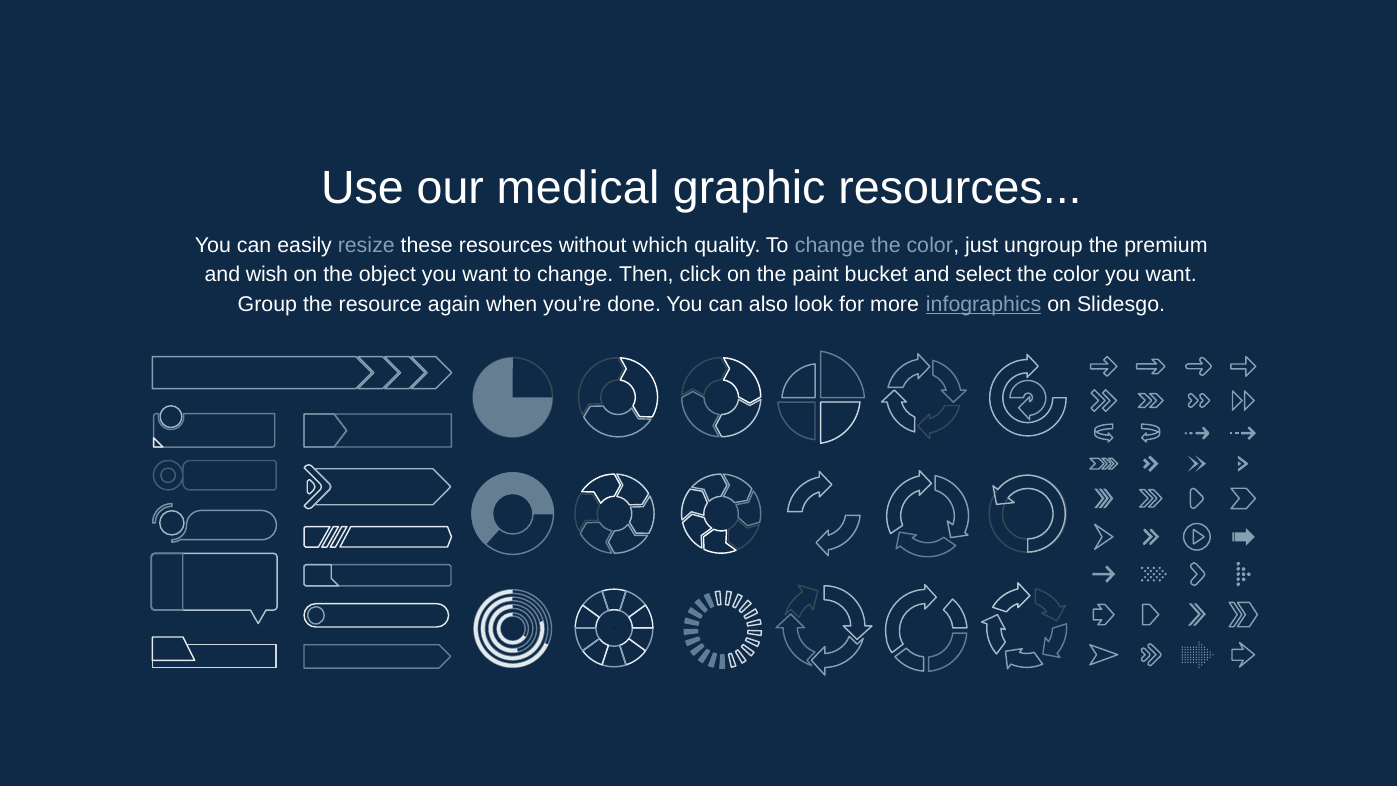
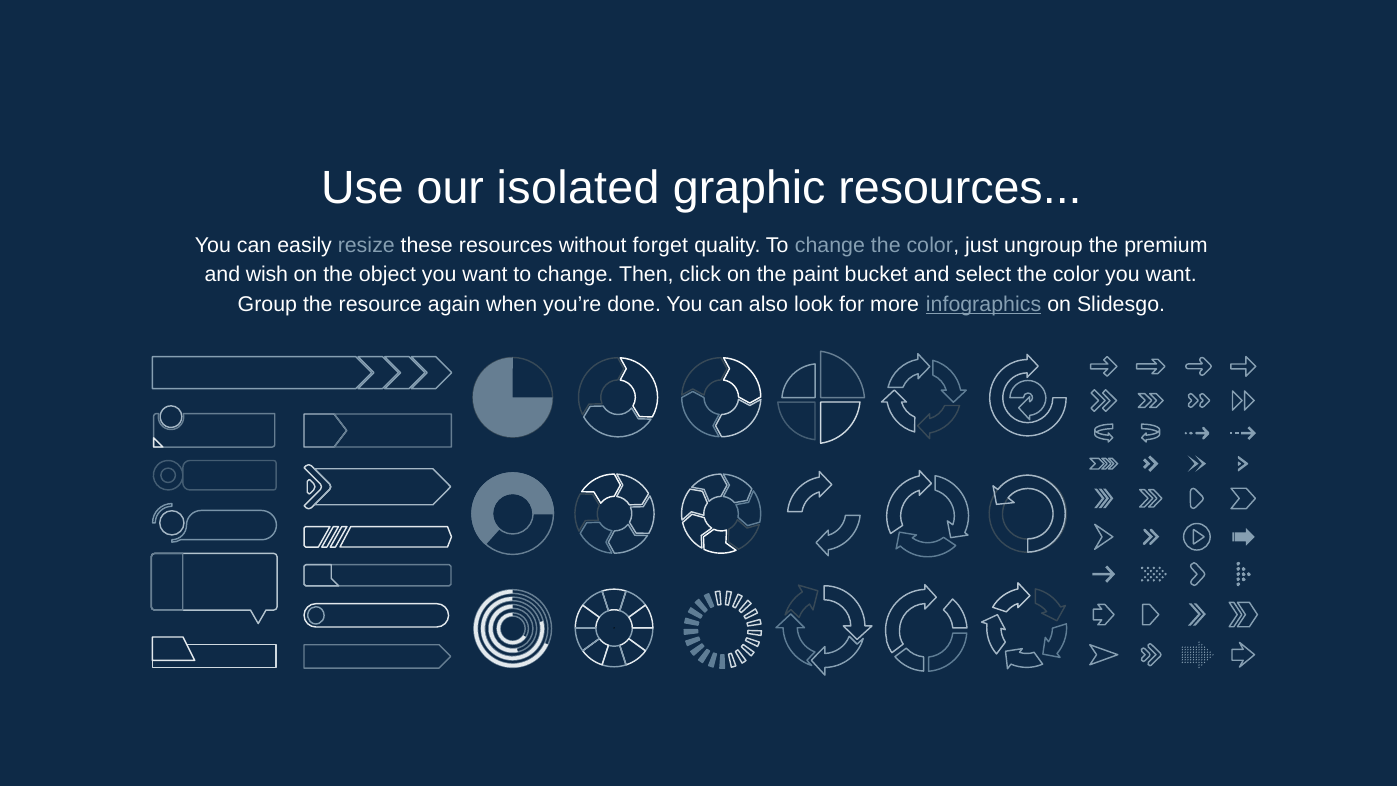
medical: medical -> isolated
which: which -> forget
